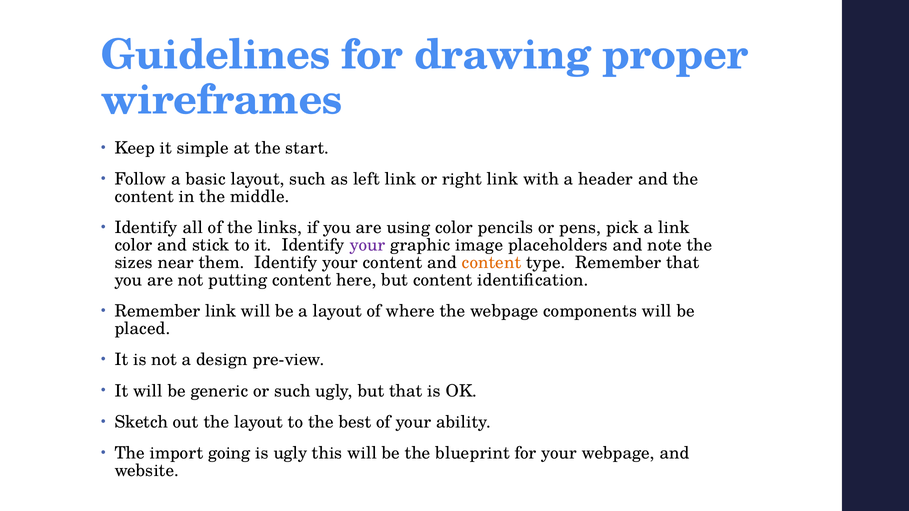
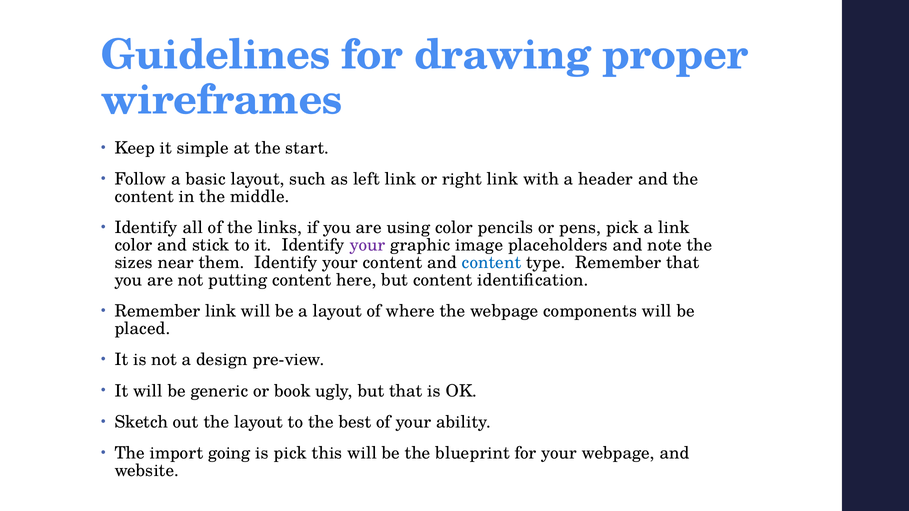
content at (492, 263) colour: orange -> blue
or such: such -> book
is ugly: ugly -> pick
